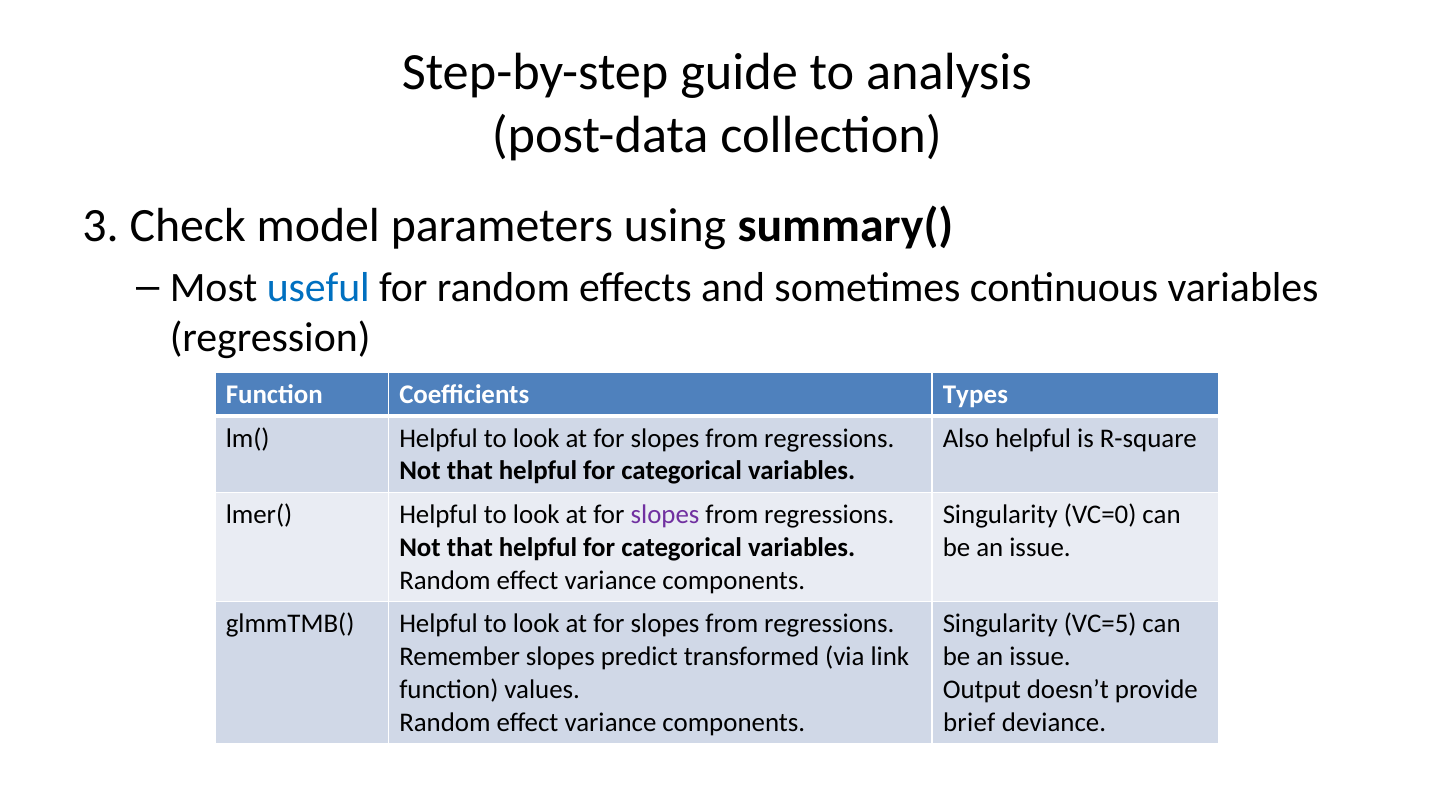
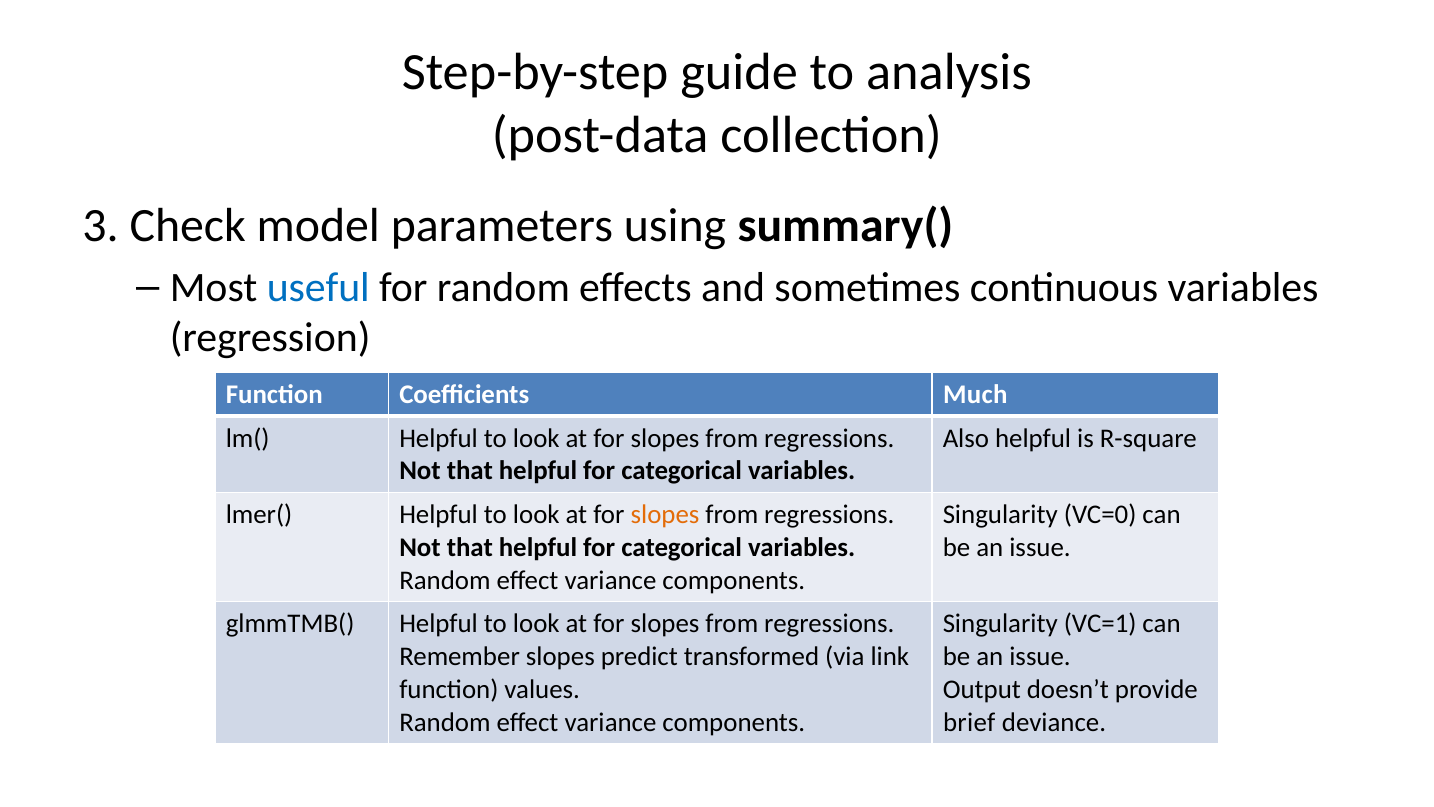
Types: Types -> Much
slopes at (665, 514) colour: purple -> orange
VC=5: VC=5 -> VC=1
